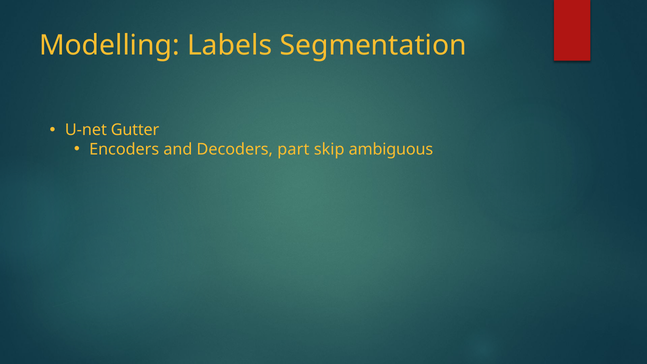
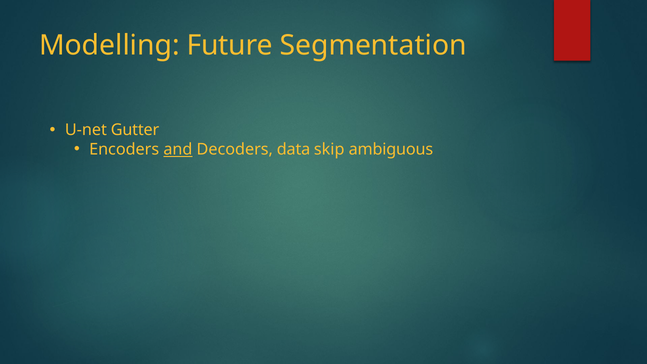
Labels: Labels -> Future
and underline: none -> present
part: part -> data
